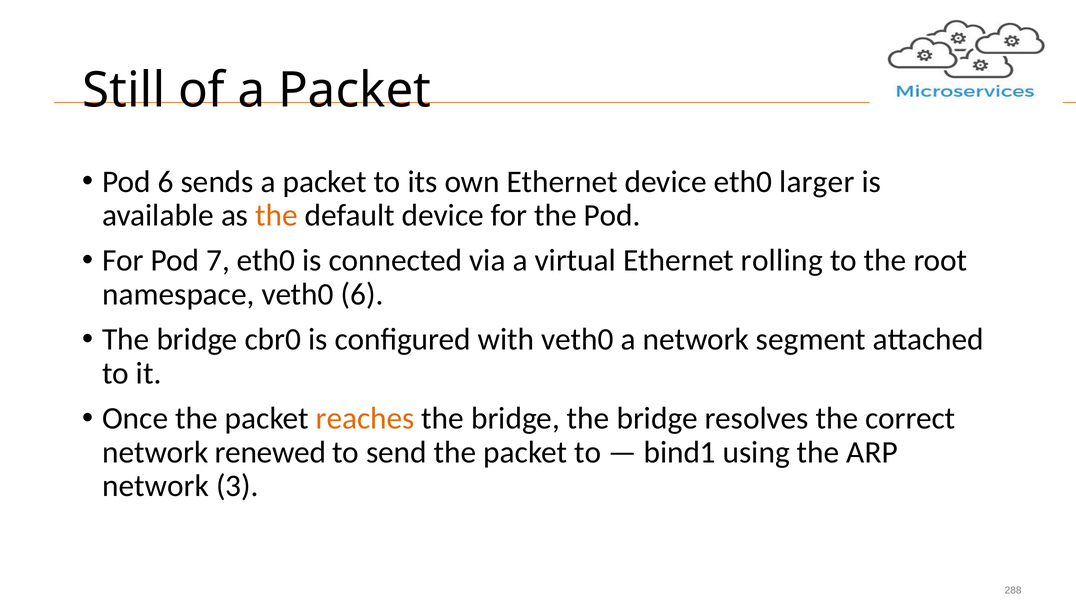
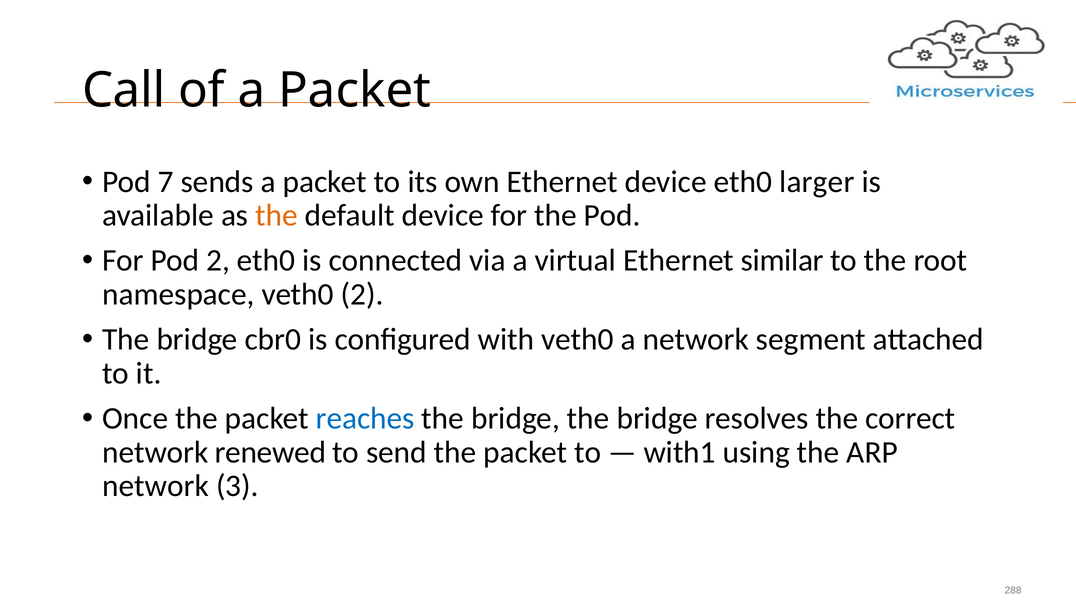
Still: Still -> Call
Pod 6: 6 -> 7
Pod 7: 7 -> 2
rolling: rolling -> similar
veth0 6: 6 -> 2
reaches colour: orange -> blue
bind1: bind1 -> with1
